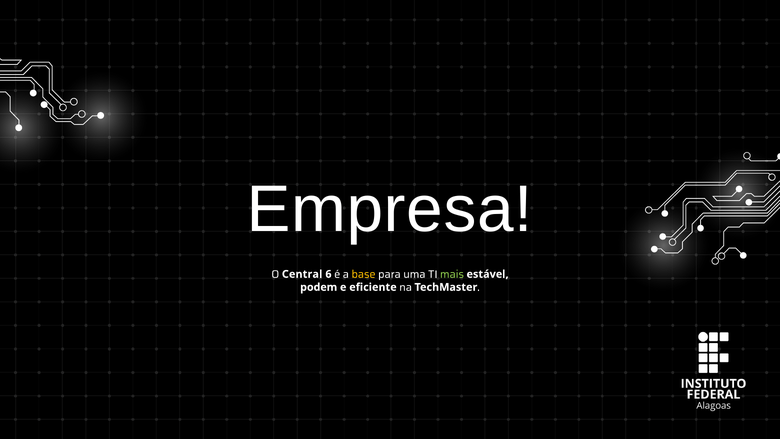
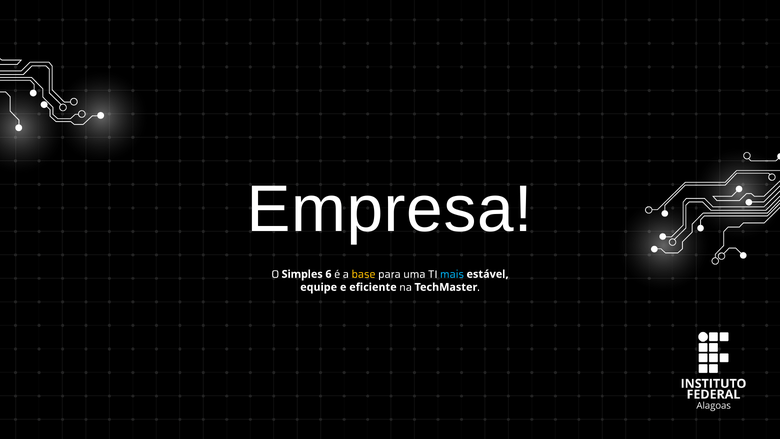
Central: Central -> Simples
mais colour: light green -> light blue
podem: podem -> equipe
